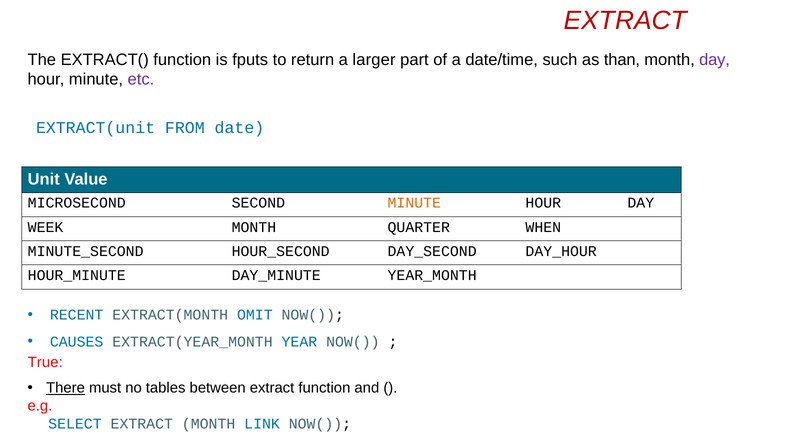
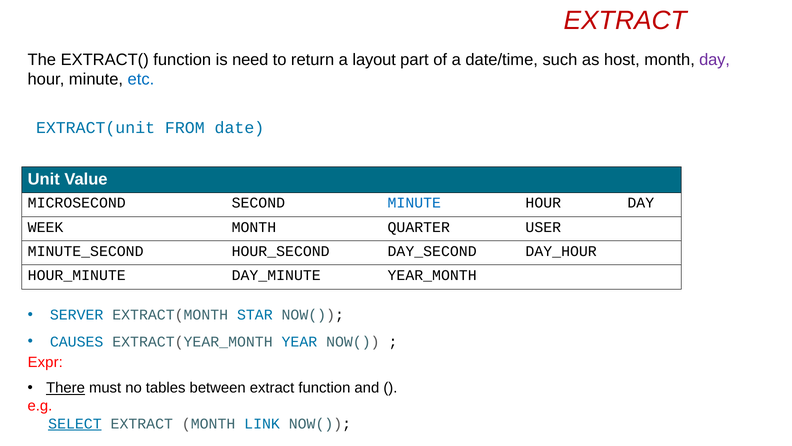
fputs: fputs -> need
larger: larger -> layout
than: than -> host
etc colour: purple -> blue
MINUTE at (414, 203) colour: orange -> blue
WHEN: WHEN -> USER
RECENT: RECENT -> SERVER
OMIT: OMIT -> STAR
True: True -> Expr
SELECT underline: none -> present
